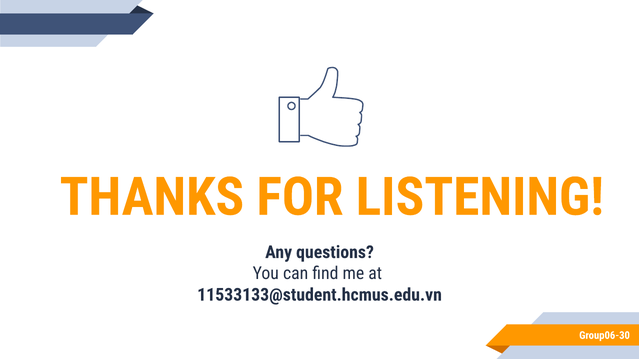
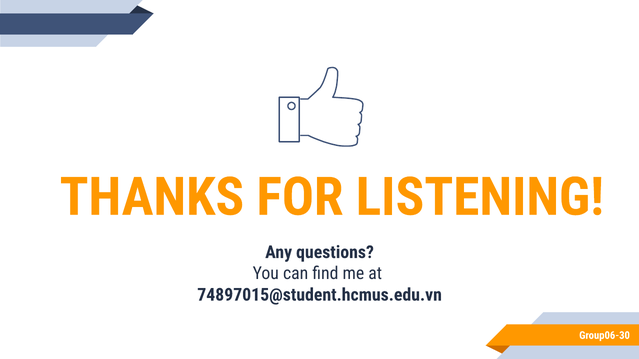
11533133@student.hcmus.edu.vn: 11533133@student.hcmus.edu.vn -> 74897015@student.hcmus.edu.vn
